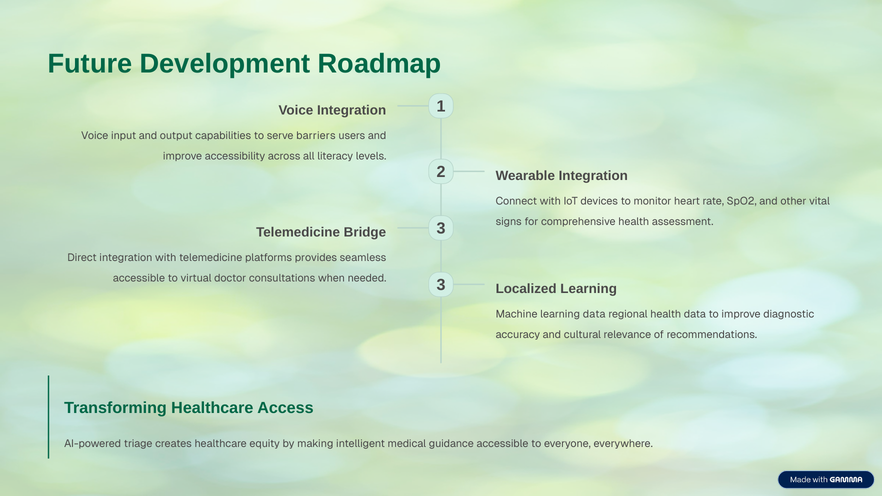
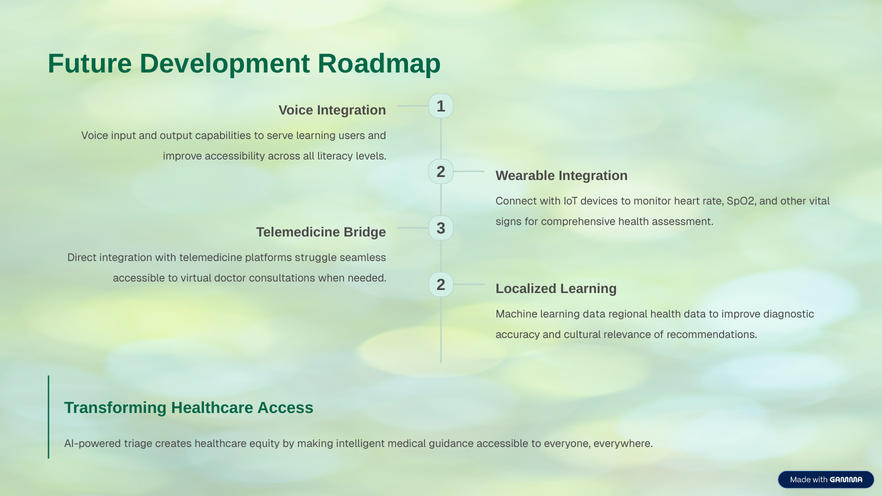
serve barriers: barriers -> learning
provides: provides -> struggle
needed 3: 3 -> 2
